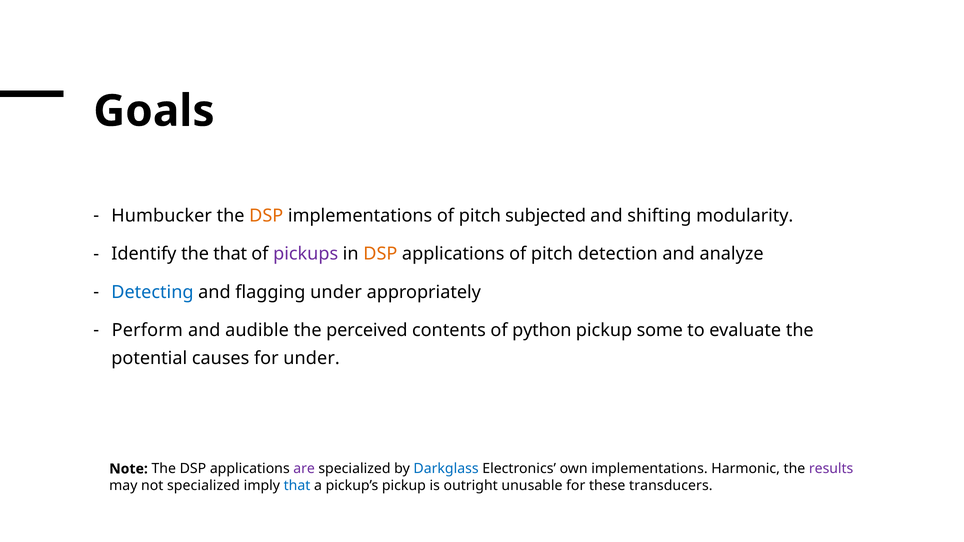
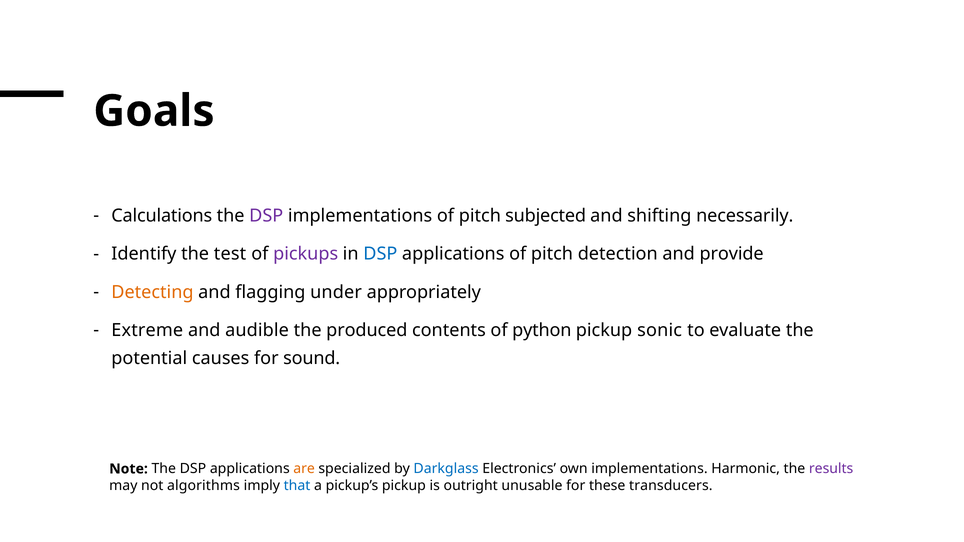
Humbucker: Humbucker -> Calculations
DSP at (266, 216) colour: orange -> purple
modularity: modularity -> necessarily
the that: that -> test
DSP at (380, 254) colour: orange -> blue
analyze: analyze -> provide
Detecting colour: blue -> orange
Perform: Perform -> Extreme
perceived: perceived -> produced
some: some -> sonic
for under: under -> sound
are colour: purple -> orange
not specialized: specialized -> algorithms
